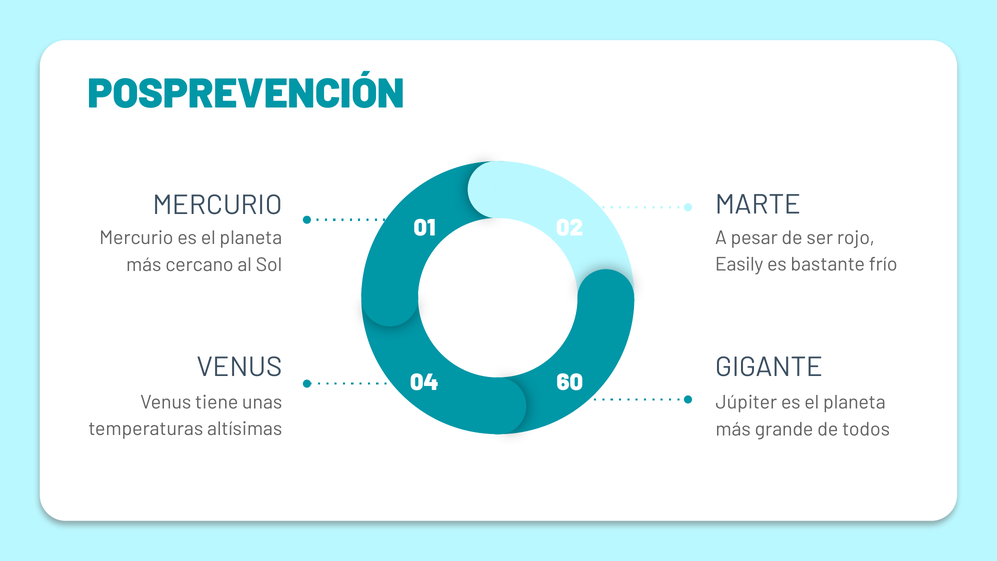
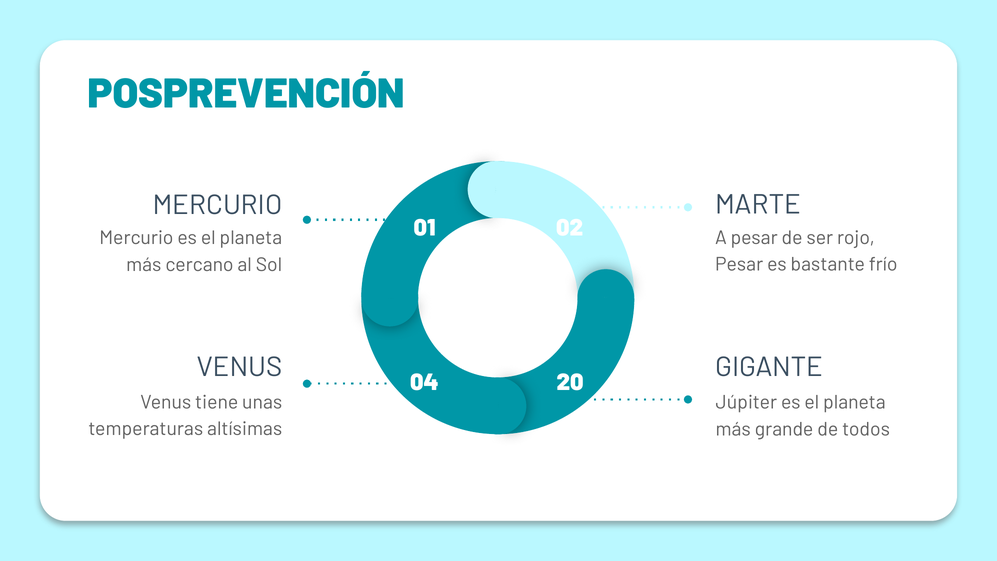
Easily at (739, 264): Easily -> Pesar
60: 60 -> 20
